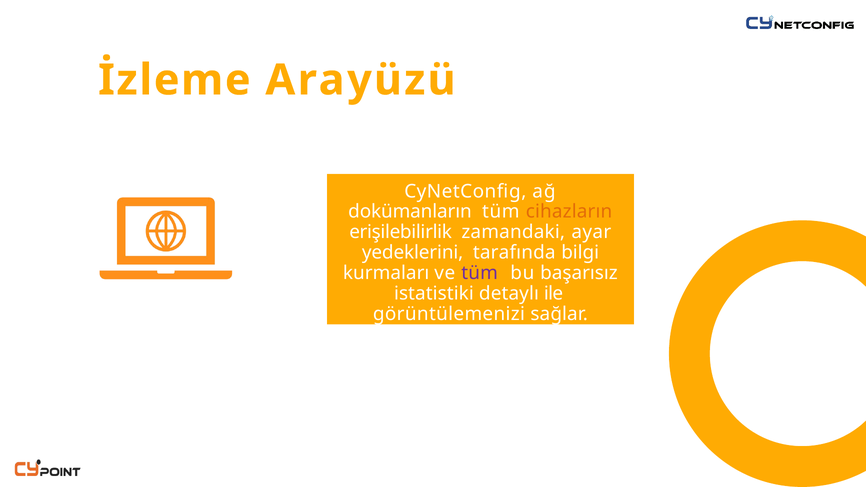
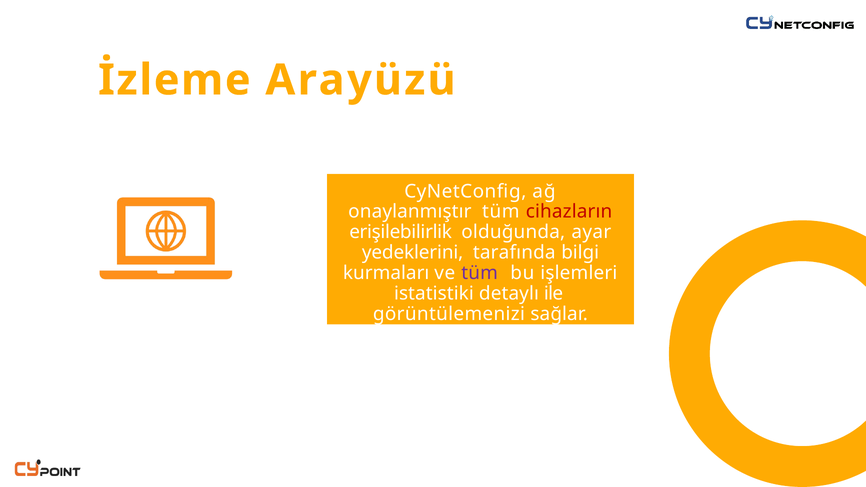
dokümanların: dokümanların -> onaylanmıştır
cihazların colour: orange -> red
zamandaki: zamandaki -> olduğunda
başarısız: başarısız -> işlemleri
